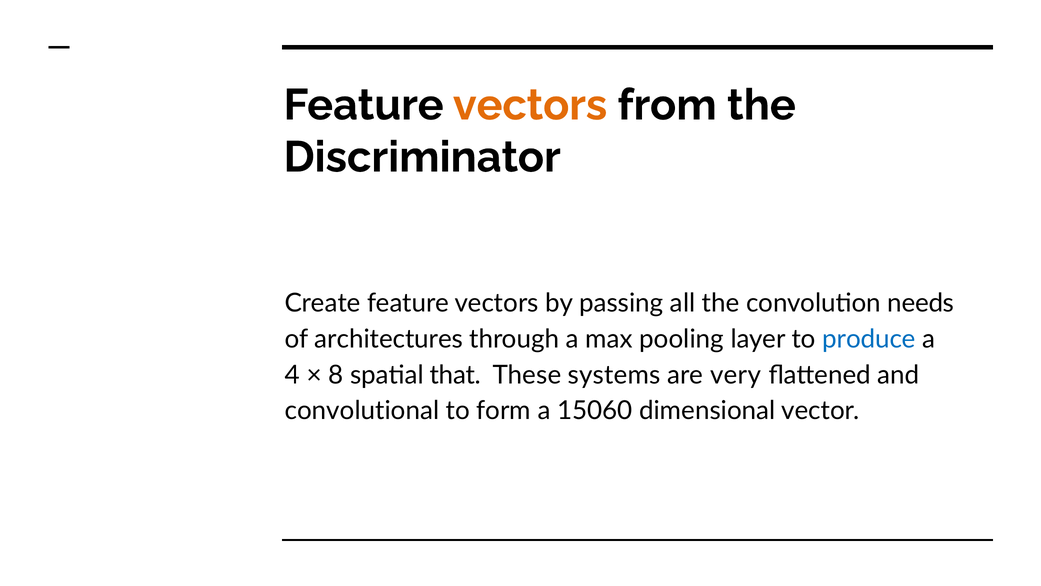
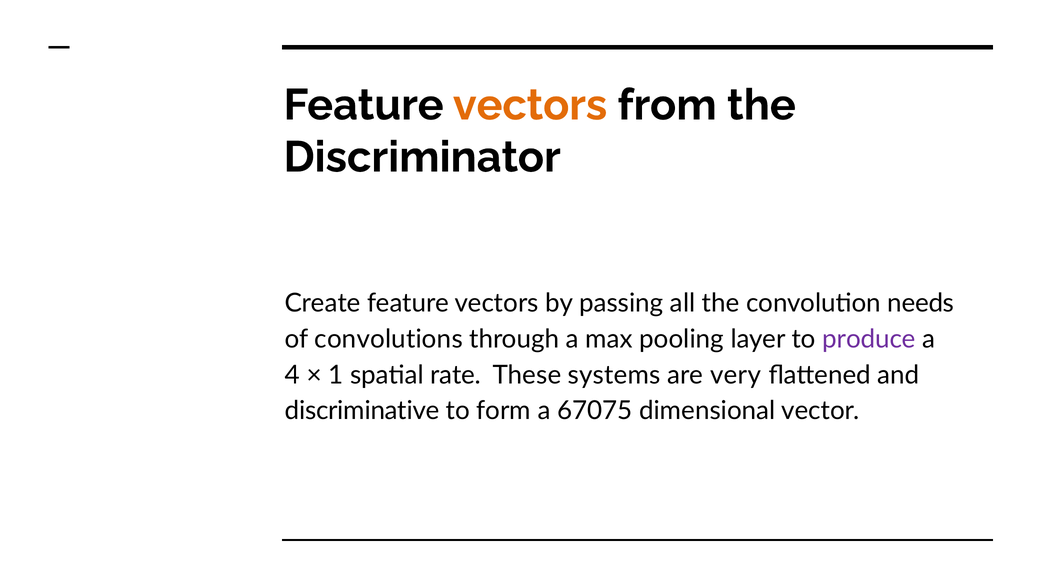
architectures: architectures -> convolutions
produce colour: blue -> purple
8: 8 -> 1
that: that -> rate
convolutional: convolutional -> discriminative
15060: 15060 -> 67075
